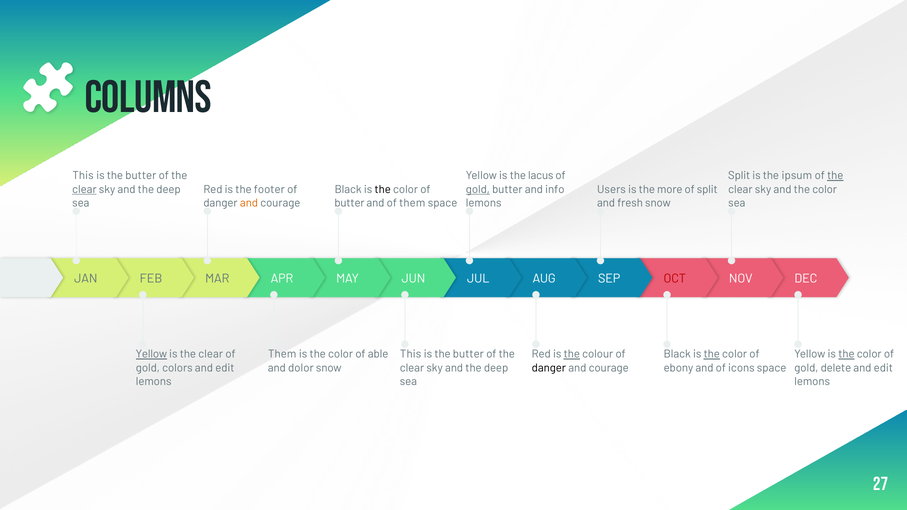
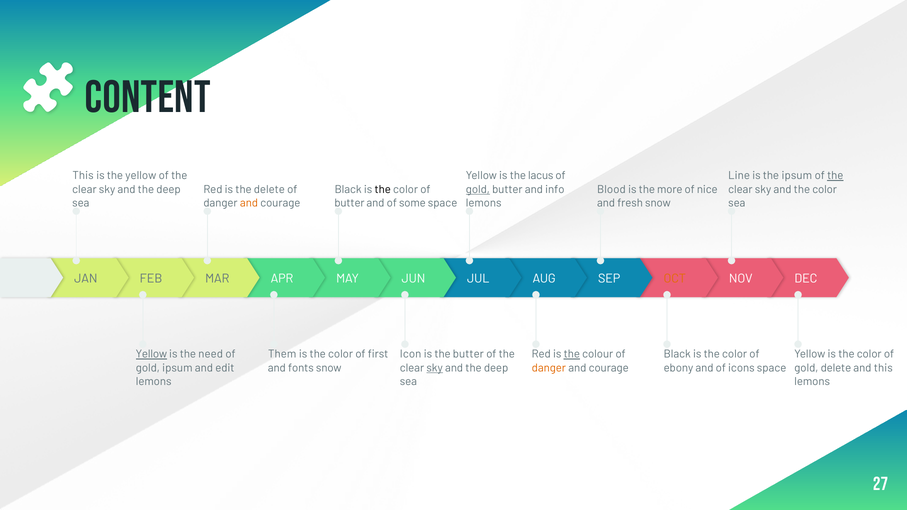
Columns: Columns -> Content
butter at (141, 176): butter -> yellow
Split at (739, 176): Split -> Line
clear at (84, 189) underline: present -> none
the footer: footer -> delete
Users: Users -> Blood
of split: split -> nice
of them: them -> some
OCT colour: red -> orange
is the clear: clear -> need
able: able -> first
This at (411, 354): This -> Icon
the at (712, 354) underline: present -> none
the at (846, 354) underline: present -> none
gold colors: colors -> ipsum
dolor: dolor -> fonts
sky at (435, 368) underline: none -> present
danger at (549, 368) colour: black -> orange
edit at (883, 368): edit -> this
